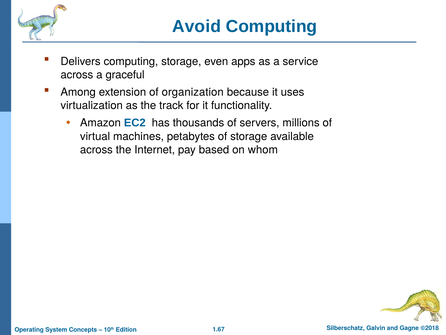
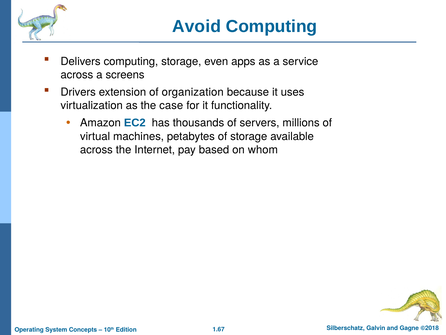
graceful: graceful -> screens
Among: Among -> Drivers
track: track -> case
